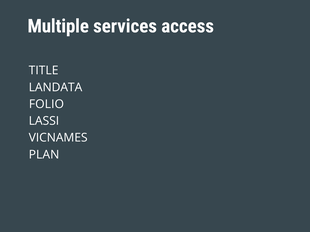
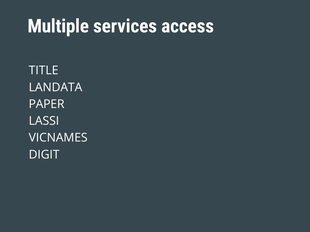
FOLIO: FOLIO -> PAPER
PLAN: PLAN -> DIGIT
